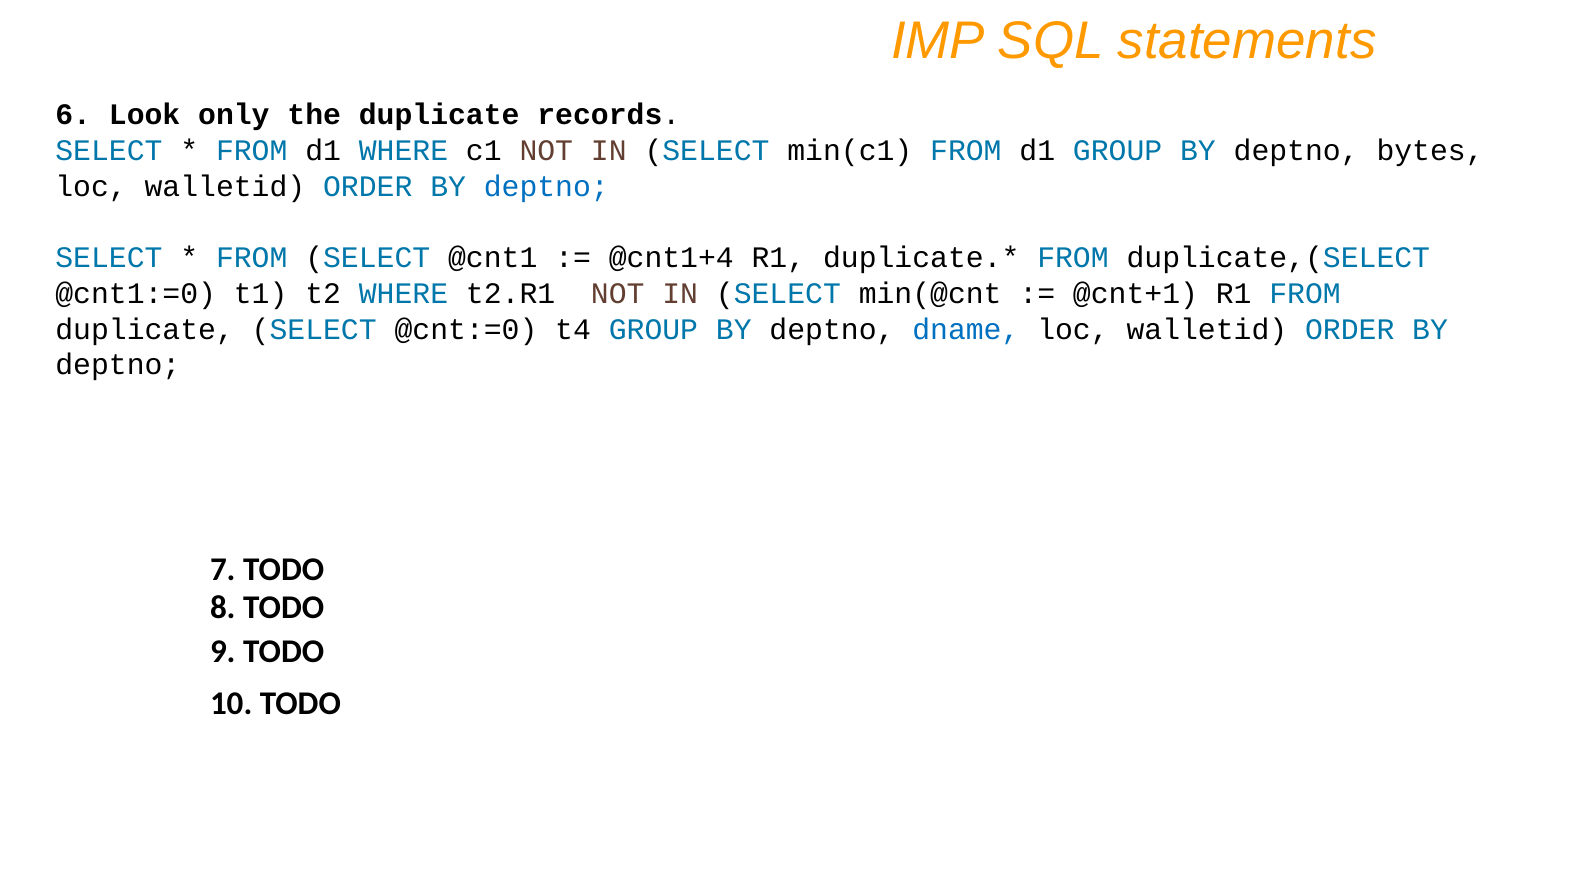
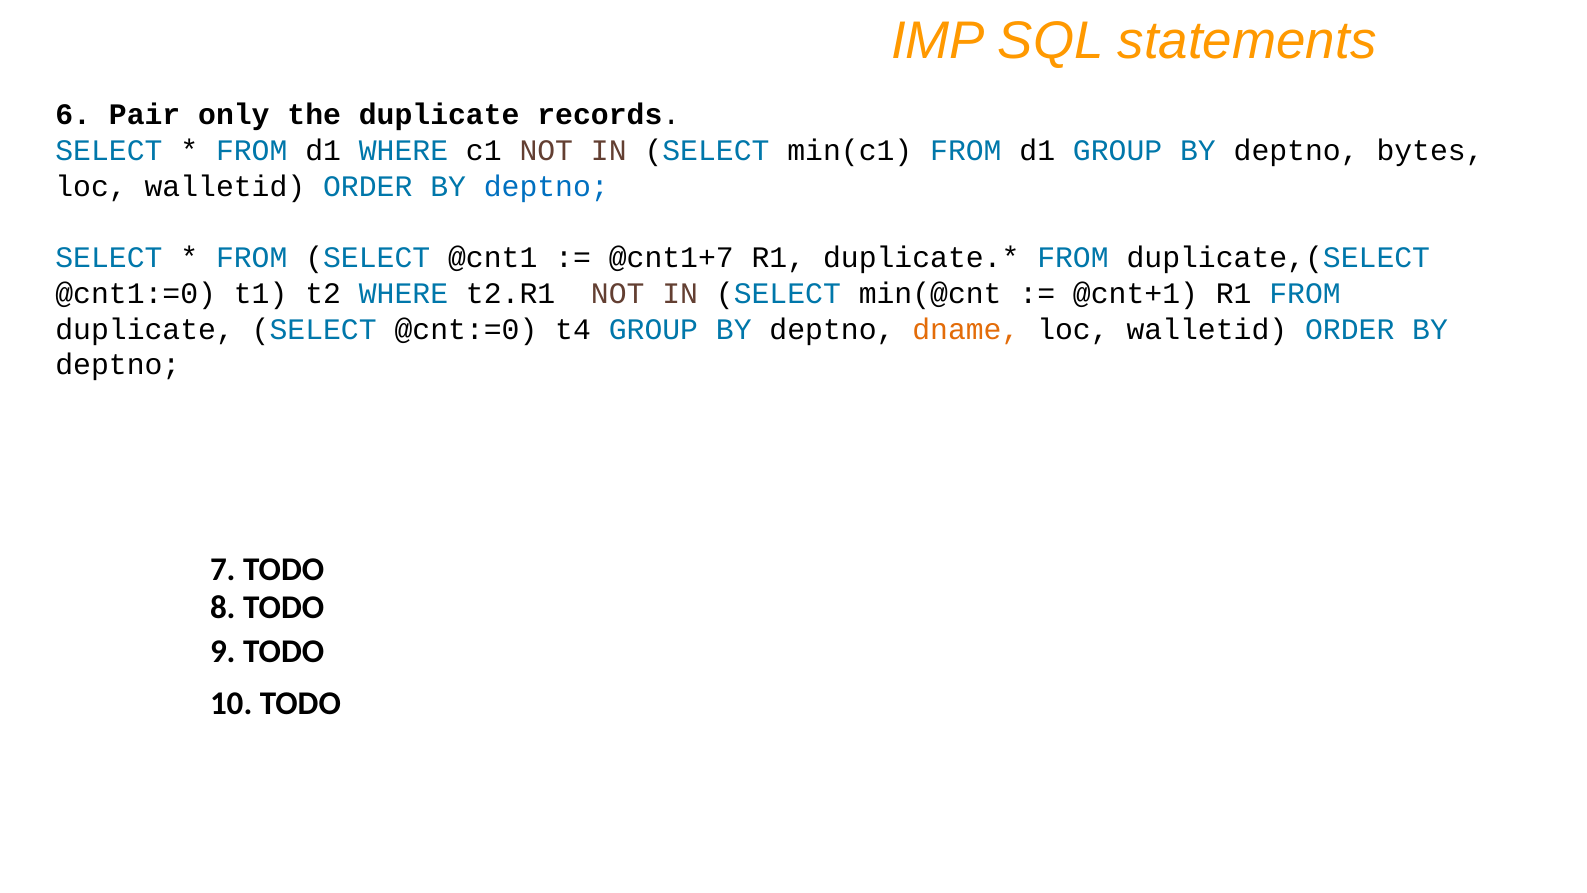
Look: Look -> Pair
@cnt1+4: @cnt1+4 -> @cnt1+7
dname colour: blue -> orange
